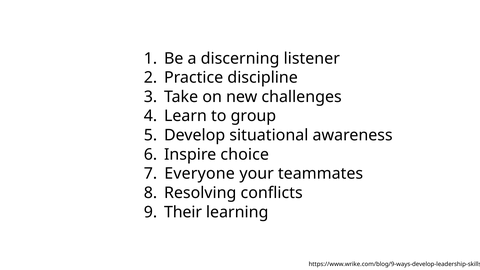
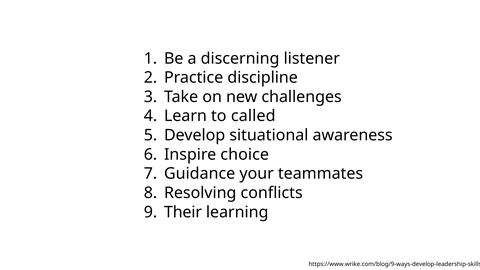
group: group -> called
Everyone: Everyone -> Guidance
